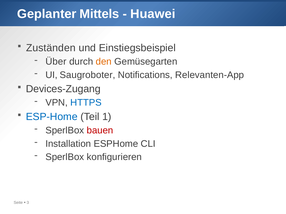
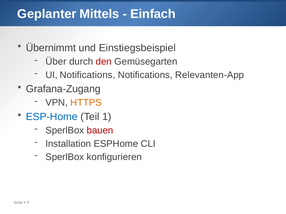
Huawei: Huawei -> Einfach
Zuständen: Zuständen -> Übernimmt
den colour: orange -> red
UI Saugroboter: Saugroboter -> Notifications
Devices-Zugang: Devices-Zugang -> Grafana-Zugang
HTTPS colour: blue -> orange
